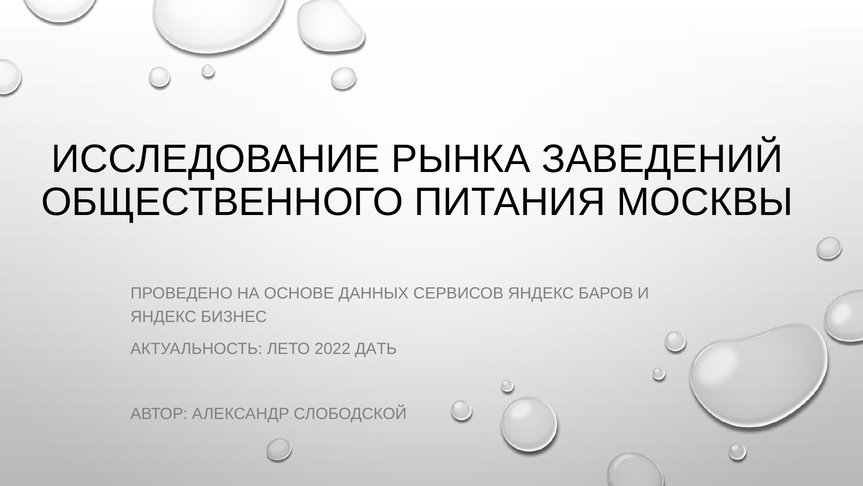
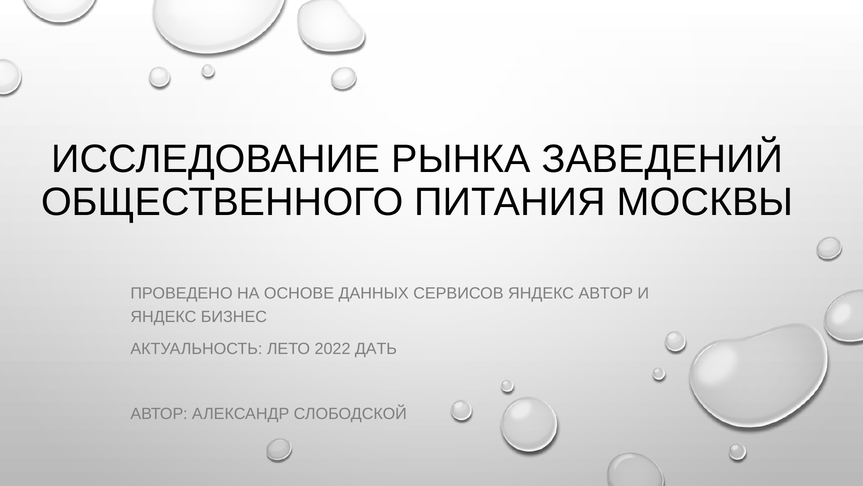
ЯНДЕКС БАРОВ: БАРОВ -> АВТОР
